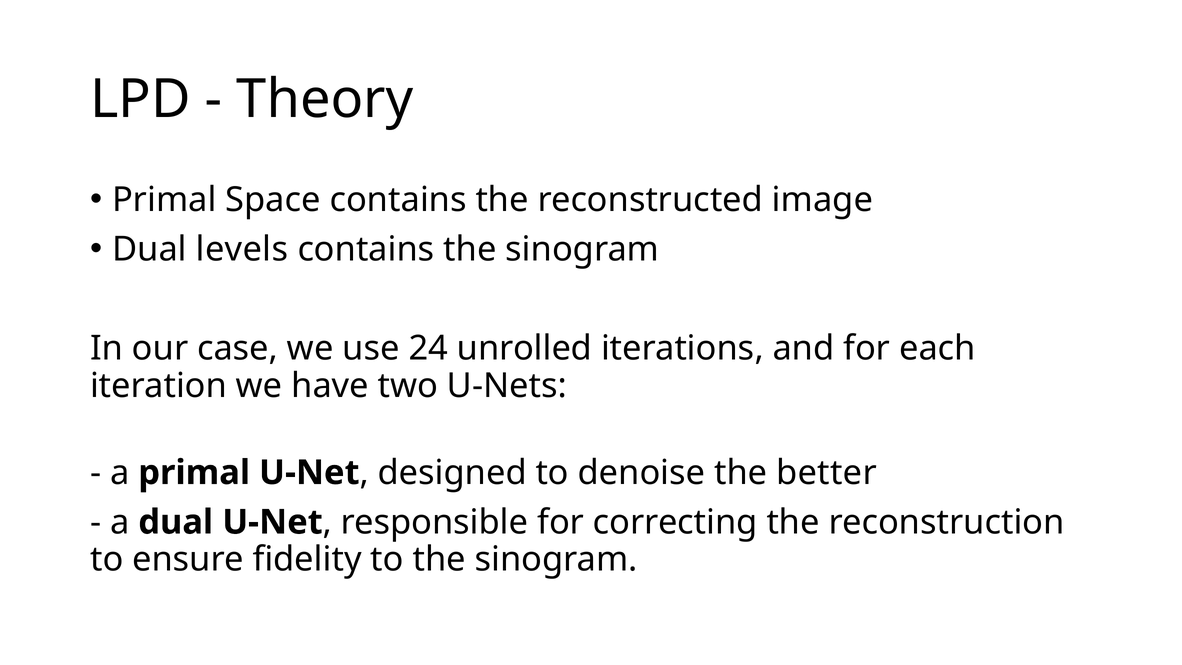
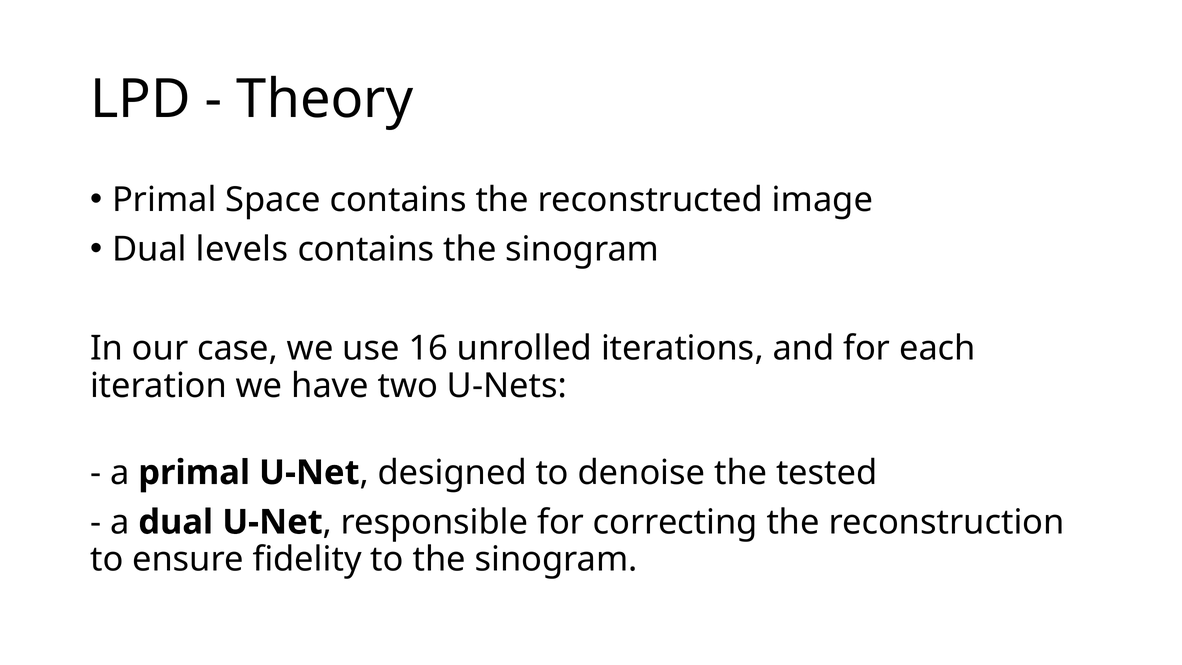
24: 24 -> 16
better: better -> tested
